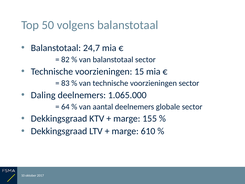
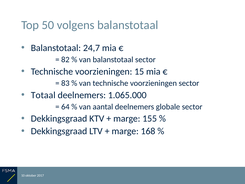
Daling: Daling -> Totaal
610: 610 -> 168
